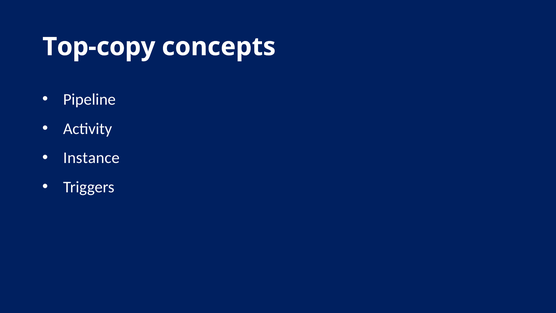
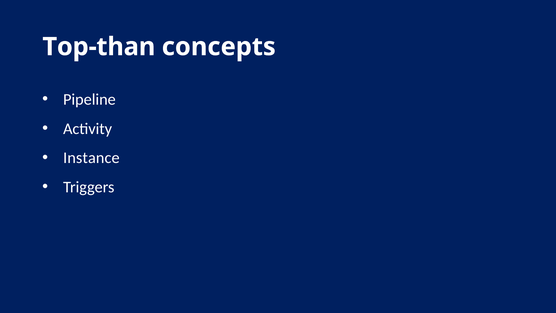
Top-copy: Top-copy -> Top-than
